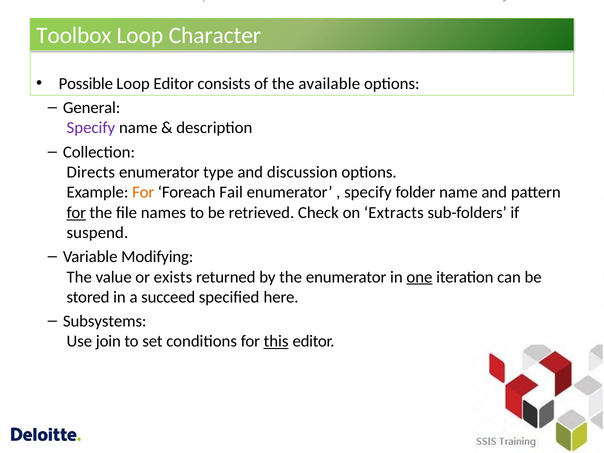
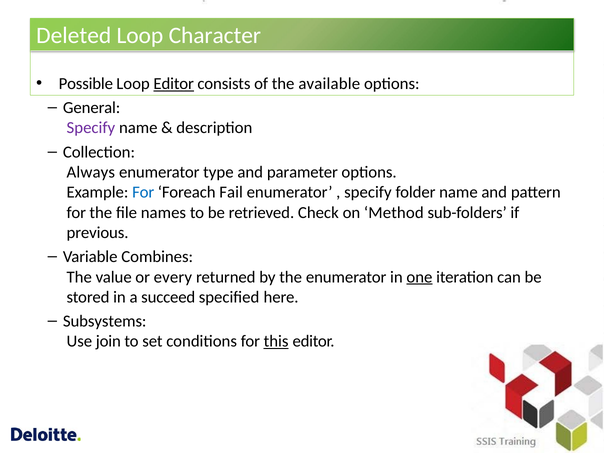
Toolbox: Toolbox -> Deleted
Editor at (174, 84) underline: none -> present
Directs: Directs -> Always
discussion: discussion -> parameter
For at (143, 192) colour: orange -> blue
for at (76, 213) underline: present -> none
Extracts: Extracts -> Method
suspend: suspend -> previous
Modifying: Modifying -> Combines
exists: exists -> every
